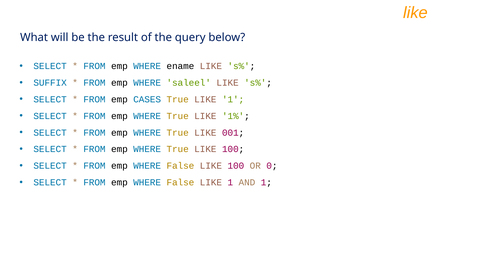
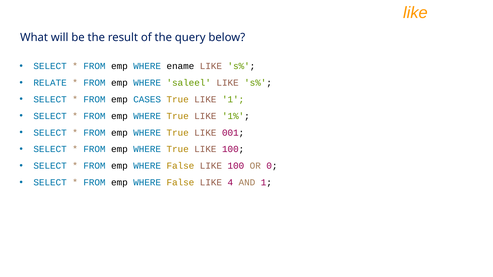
SUFFIX: SUFFIX -> RELATE
False LIKE 1: 1 -> 4
